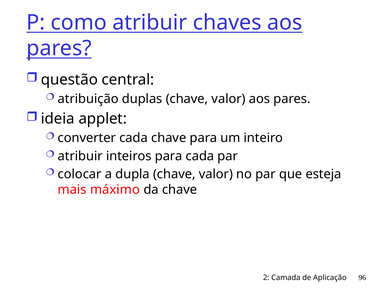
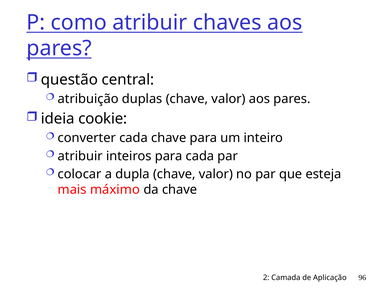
applet: applet -> cookie
